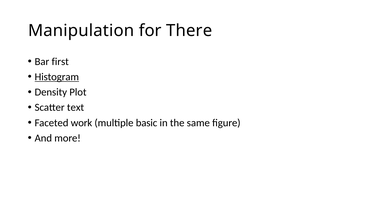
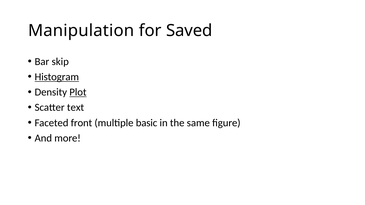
There: There -> Saved
first: first -> skip
Plot underline: none -> present
work: work -> front
